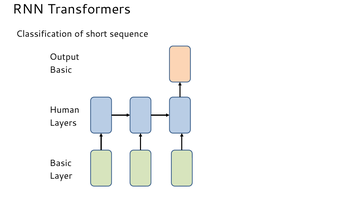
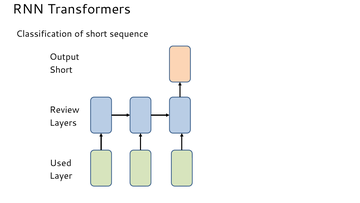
Basic at (61, 70): Basic -> Short
Human: Human -> Review
Basic at (61, 163): Basic -> Used
